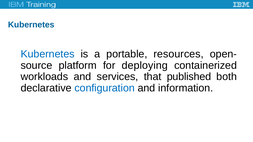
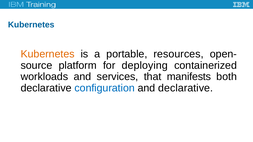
Kubernetes at (48, 54) colour: blue -> orange
published: published -> manifests
and information: information -> declarative
